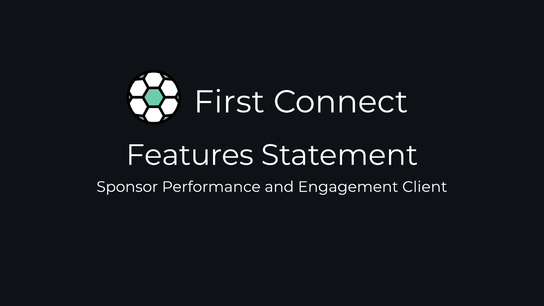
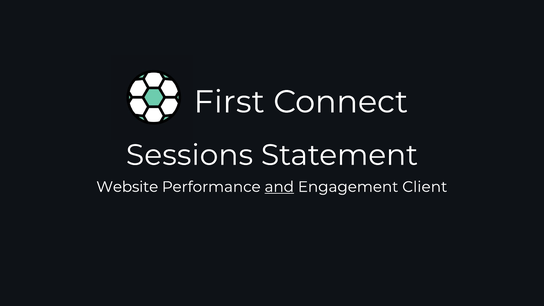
Features: Features -> Sessions
Sponsor: Sponsor -> Website
and underline: none -> present
